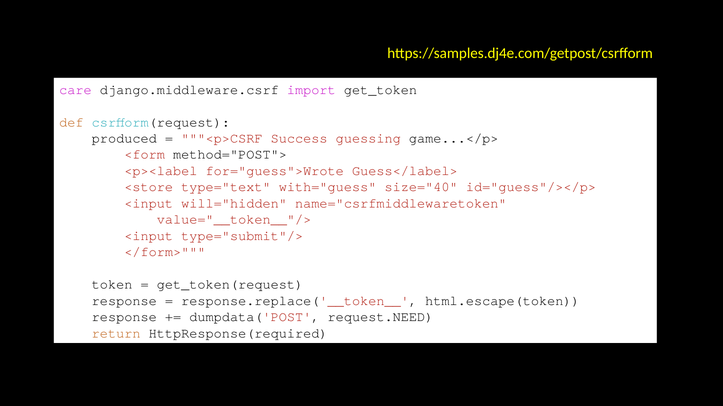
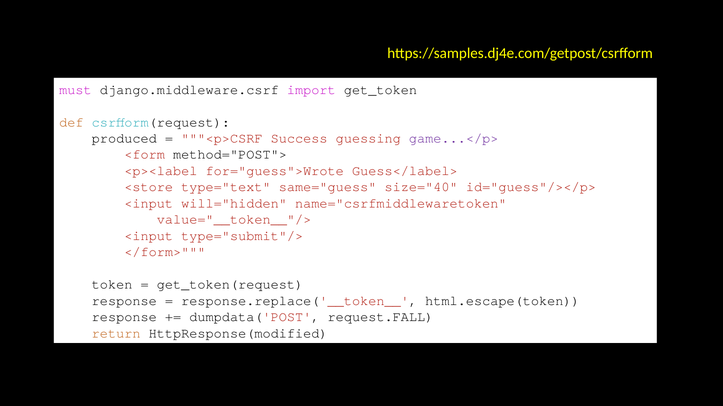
care: care -> must
game...</p> colour: black -> purple
with="guess: with="guess -> same="guess
request.NEED: request.NEED -> request.FALL
HttpResponse(required: HttpResponse(required -> HttpResponse(modified
